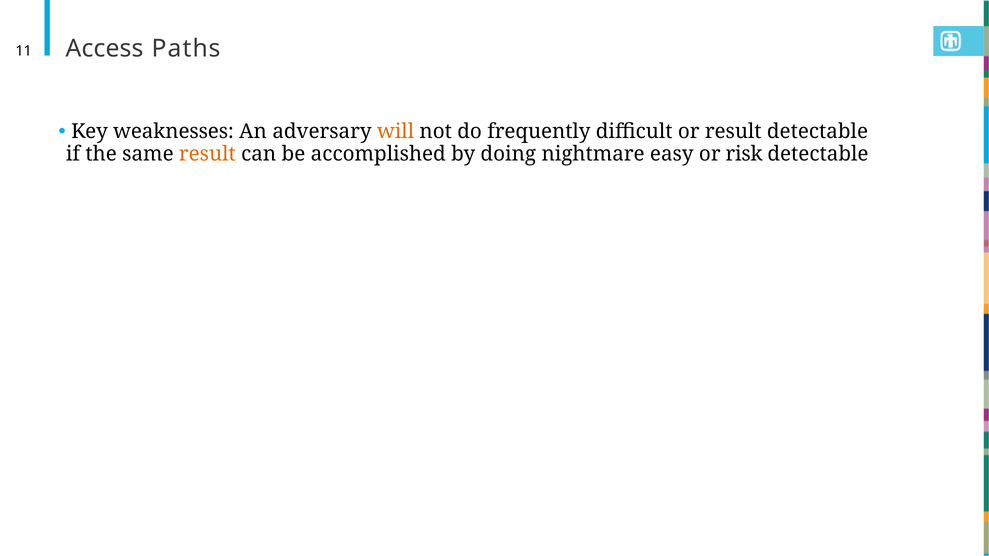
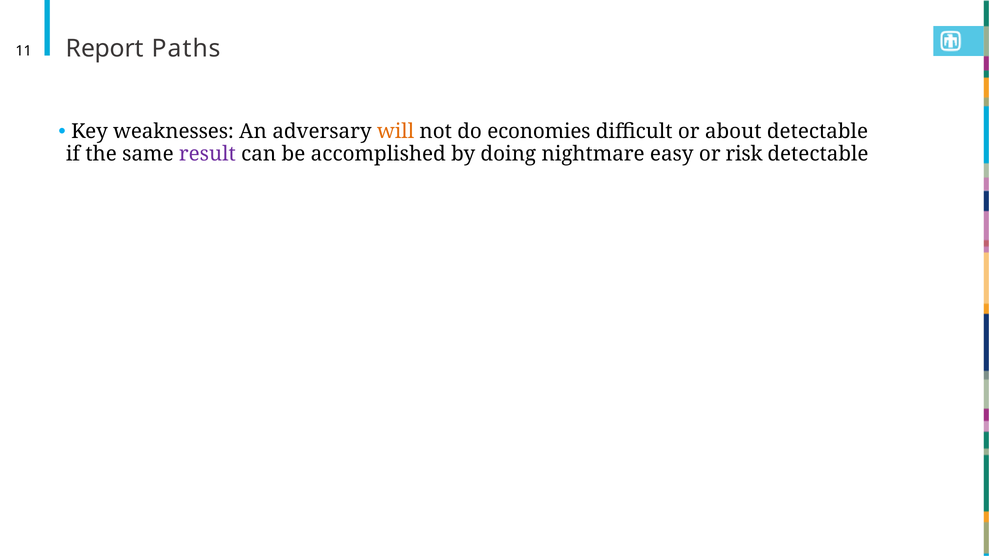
Access: Access -> Report
frequently: frequently -> economies
or result: result -> about
result at (207, 154) colour: orange -> purple
